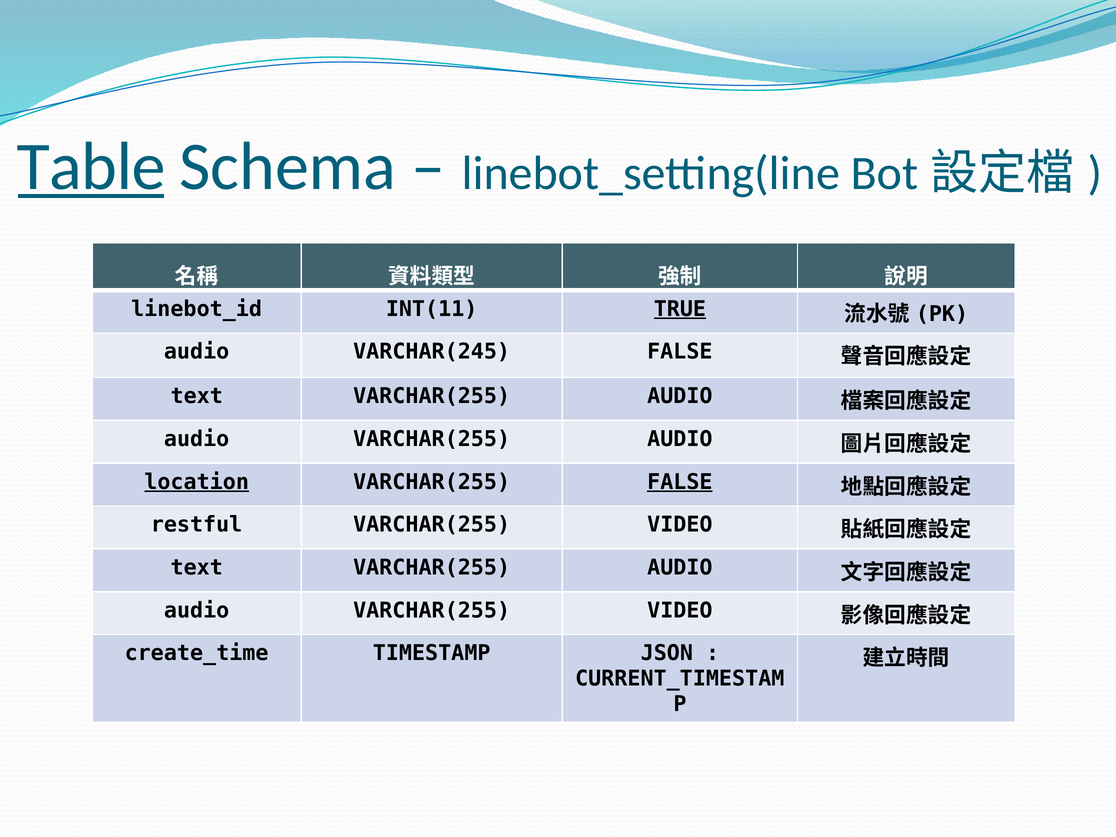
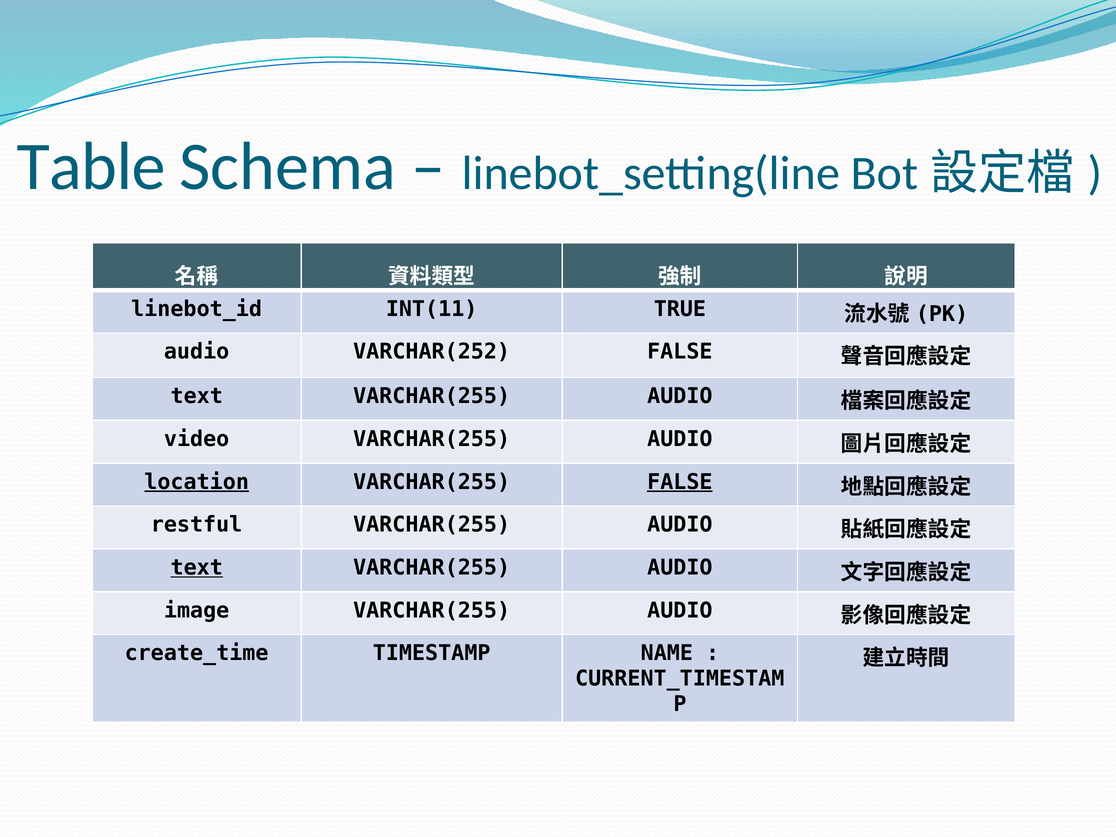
Table underline: present -> none
TRUE underline: present -> none
VARCHAR(245: VARCHAR(245 -> VARCHAR(252
audio at (197, 439): audio -> video
VIDEO at (680, 525): VIDEO -> AUDIO
text at (197, 568) underline: none -> present
audio at (197, 610): audio -> image
VIDEO at (680, 610): VIDEO -> AUDIO
JSON: JSON -> NAME
